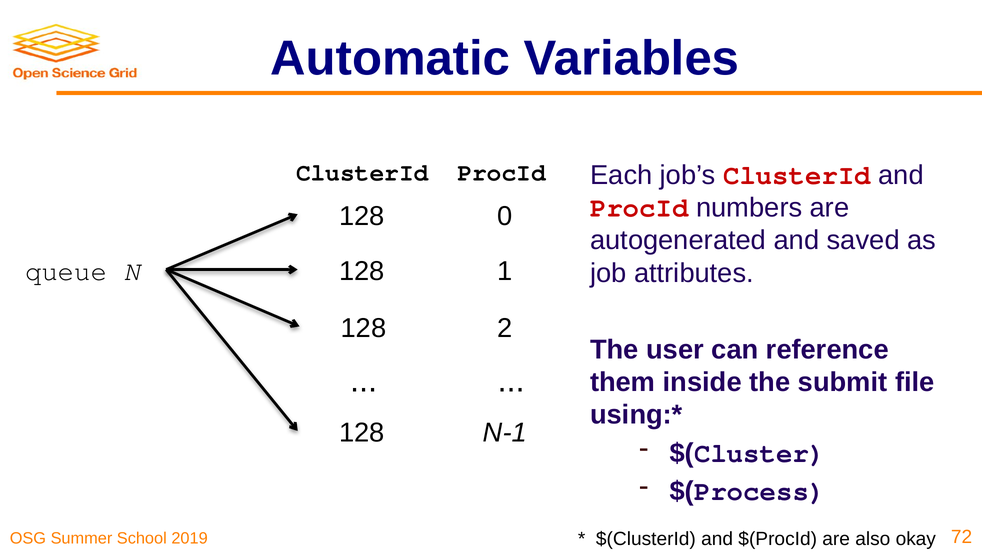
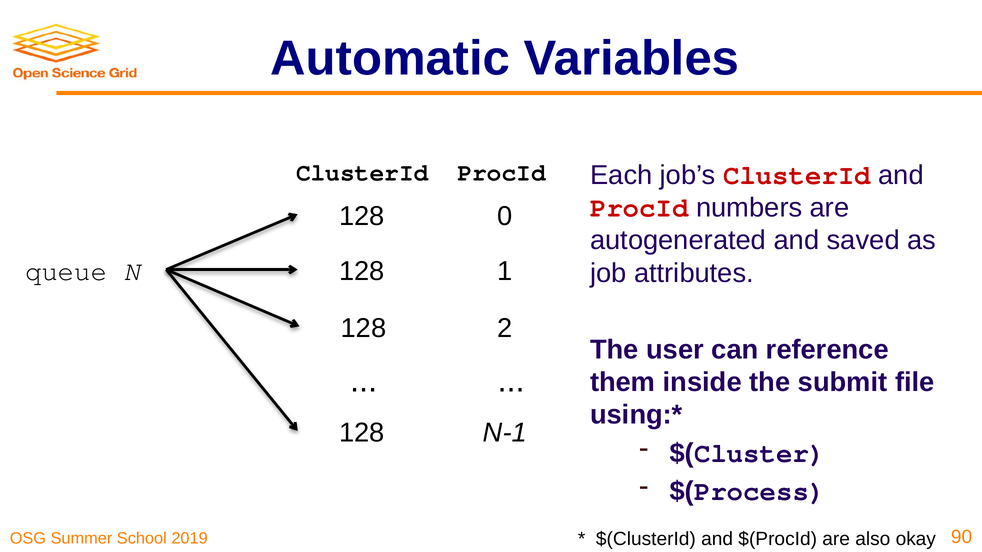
72: 72 -> 90
